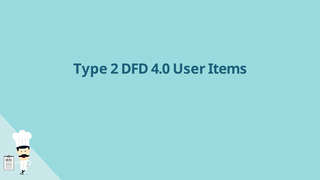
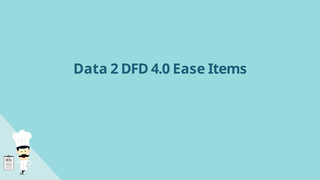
Type: Type -> Data
User: User -> Ease
